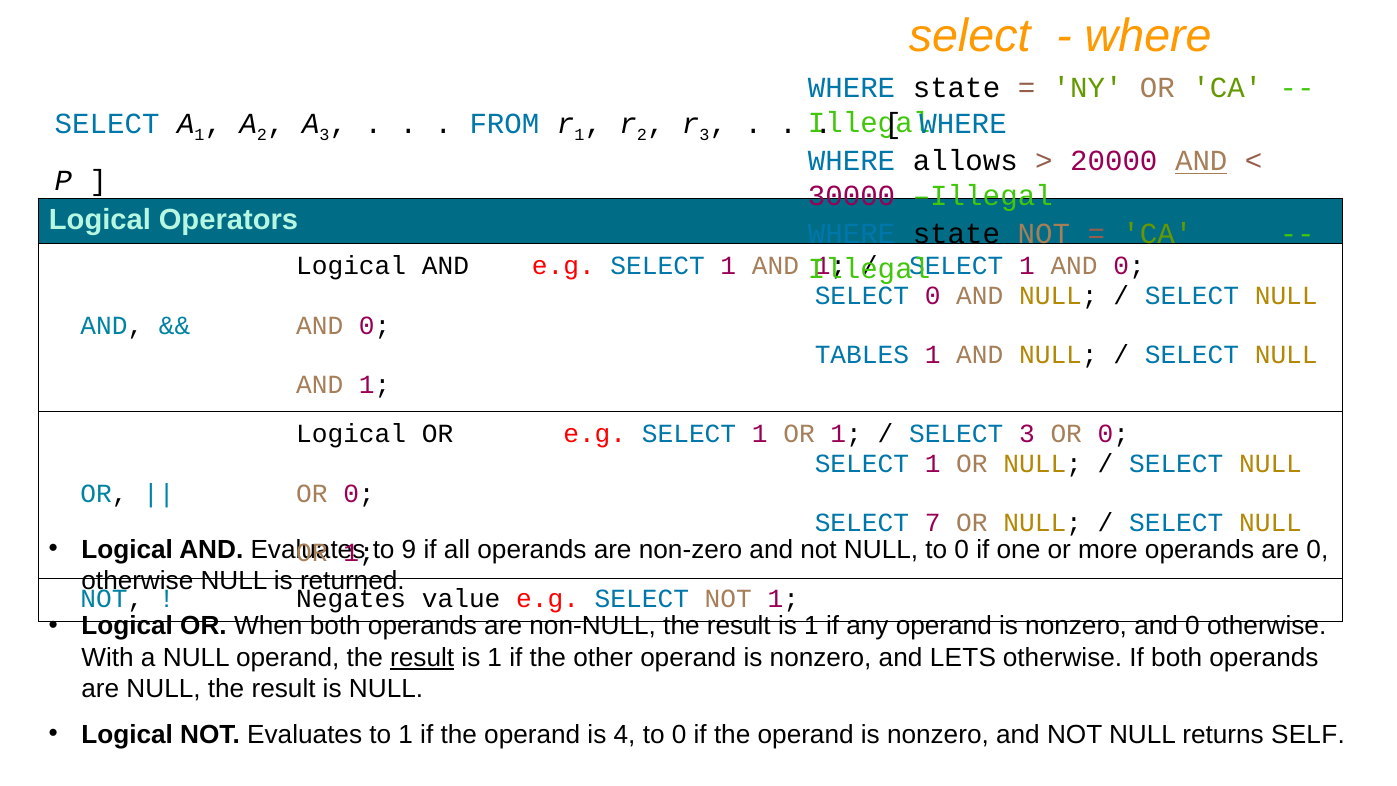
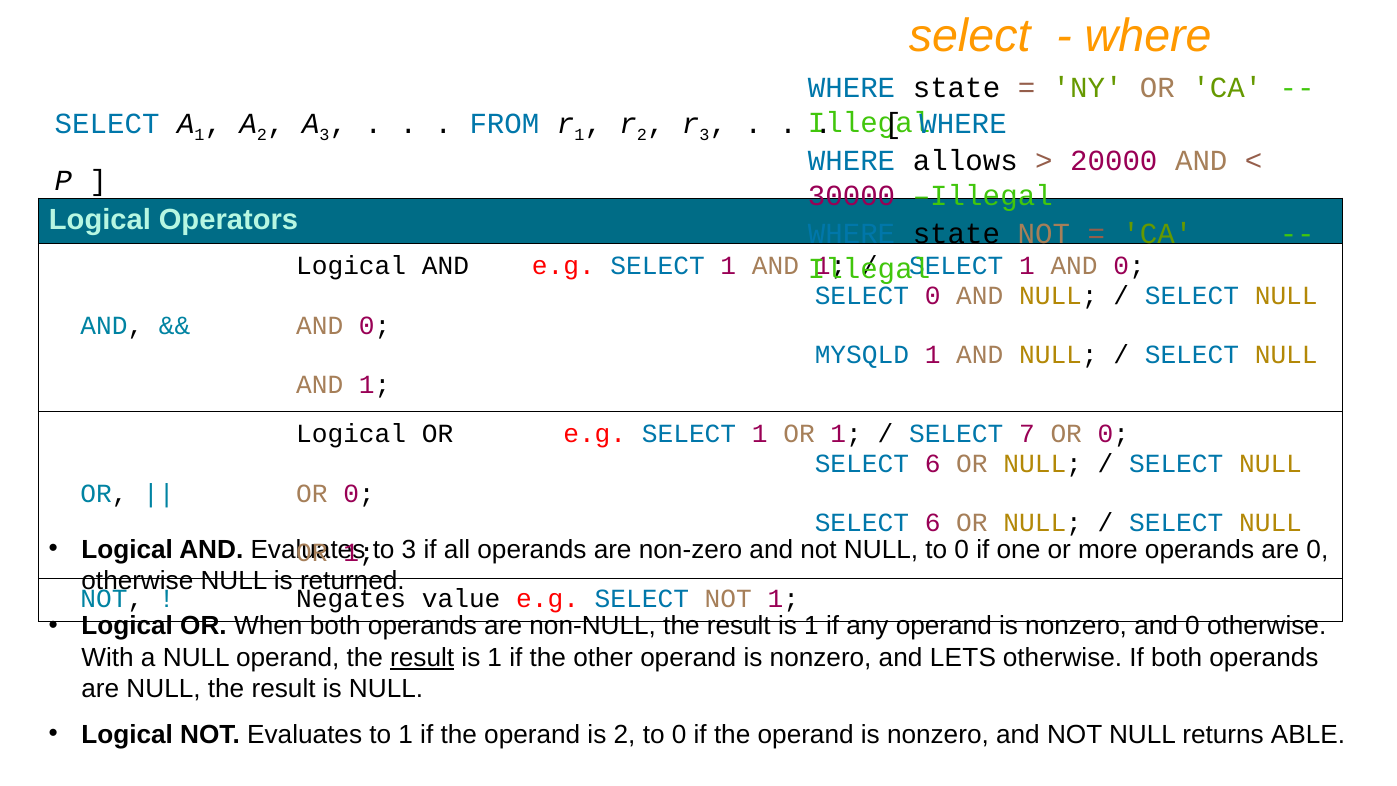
AND at (1201, 161) underline: present -> none
TABLES: TABLES -> MYSQLD
SELECT 3: 3 -> 7
1 at (933, 464): 1 -> 6
7 at (933, 523): 7 -> 6
to 9: 9 -> 3
is 4: 4 -> 2
SELF: SELF -> ABLE
